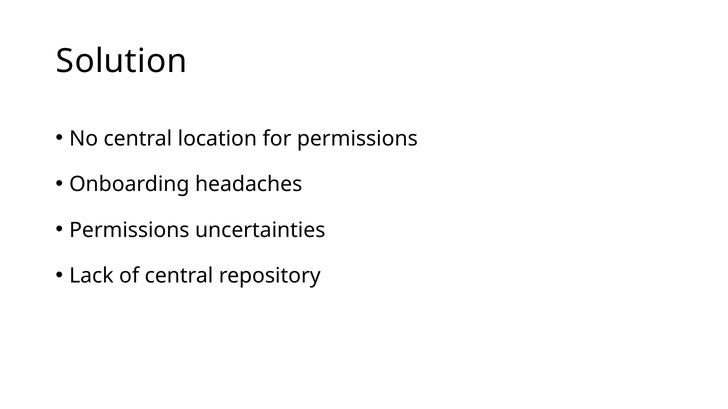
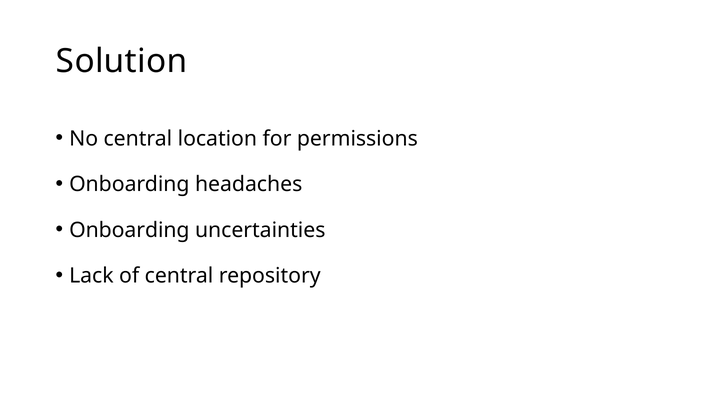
Permissions at (129, 230): Permissions -> Onboarding
